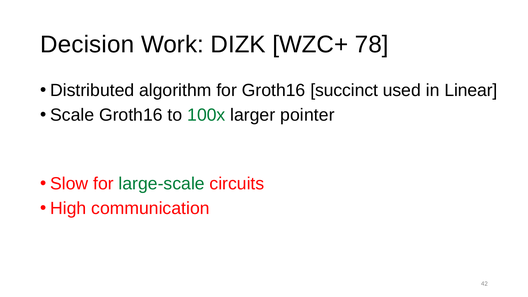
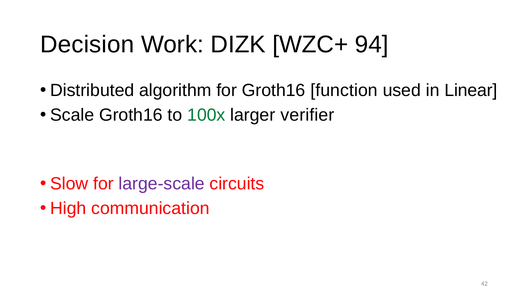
78: 78 -> 94
succinct: succinct -> function
pointer: pointer -> verifier
large-scale colour: green -> purple
